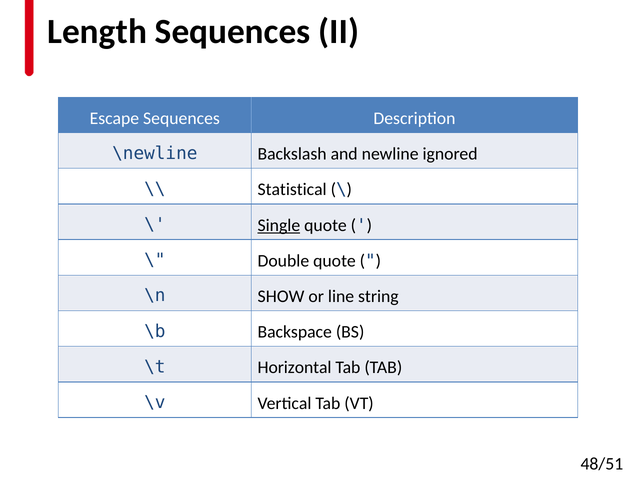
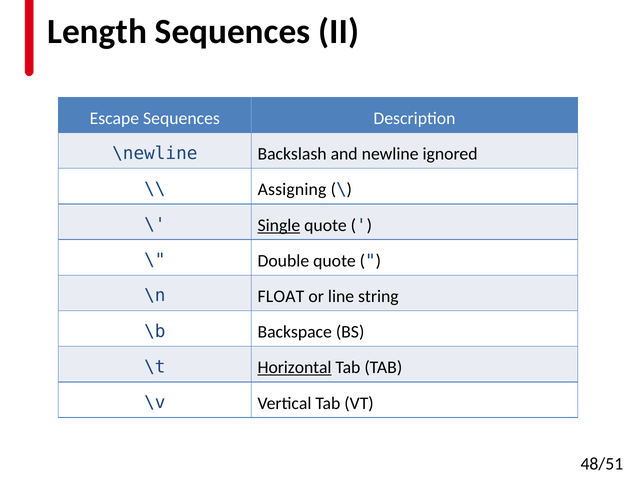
Statistical: Statistical -> Assigning
SHOW: SHOW -> FLOAT
Horizontal underline: none -> present
